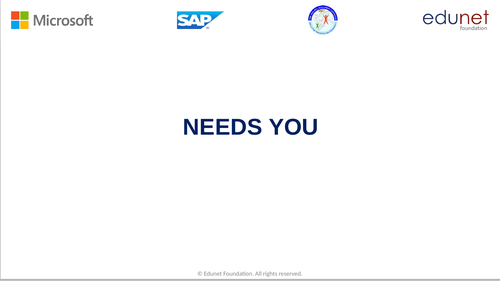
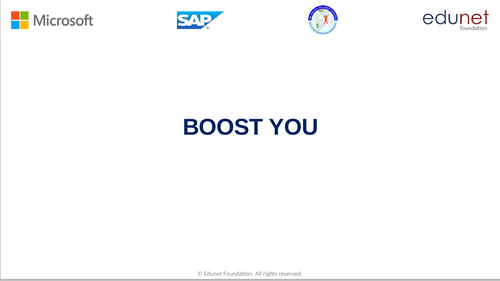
NEEDS: NEEDS -> BOOST
